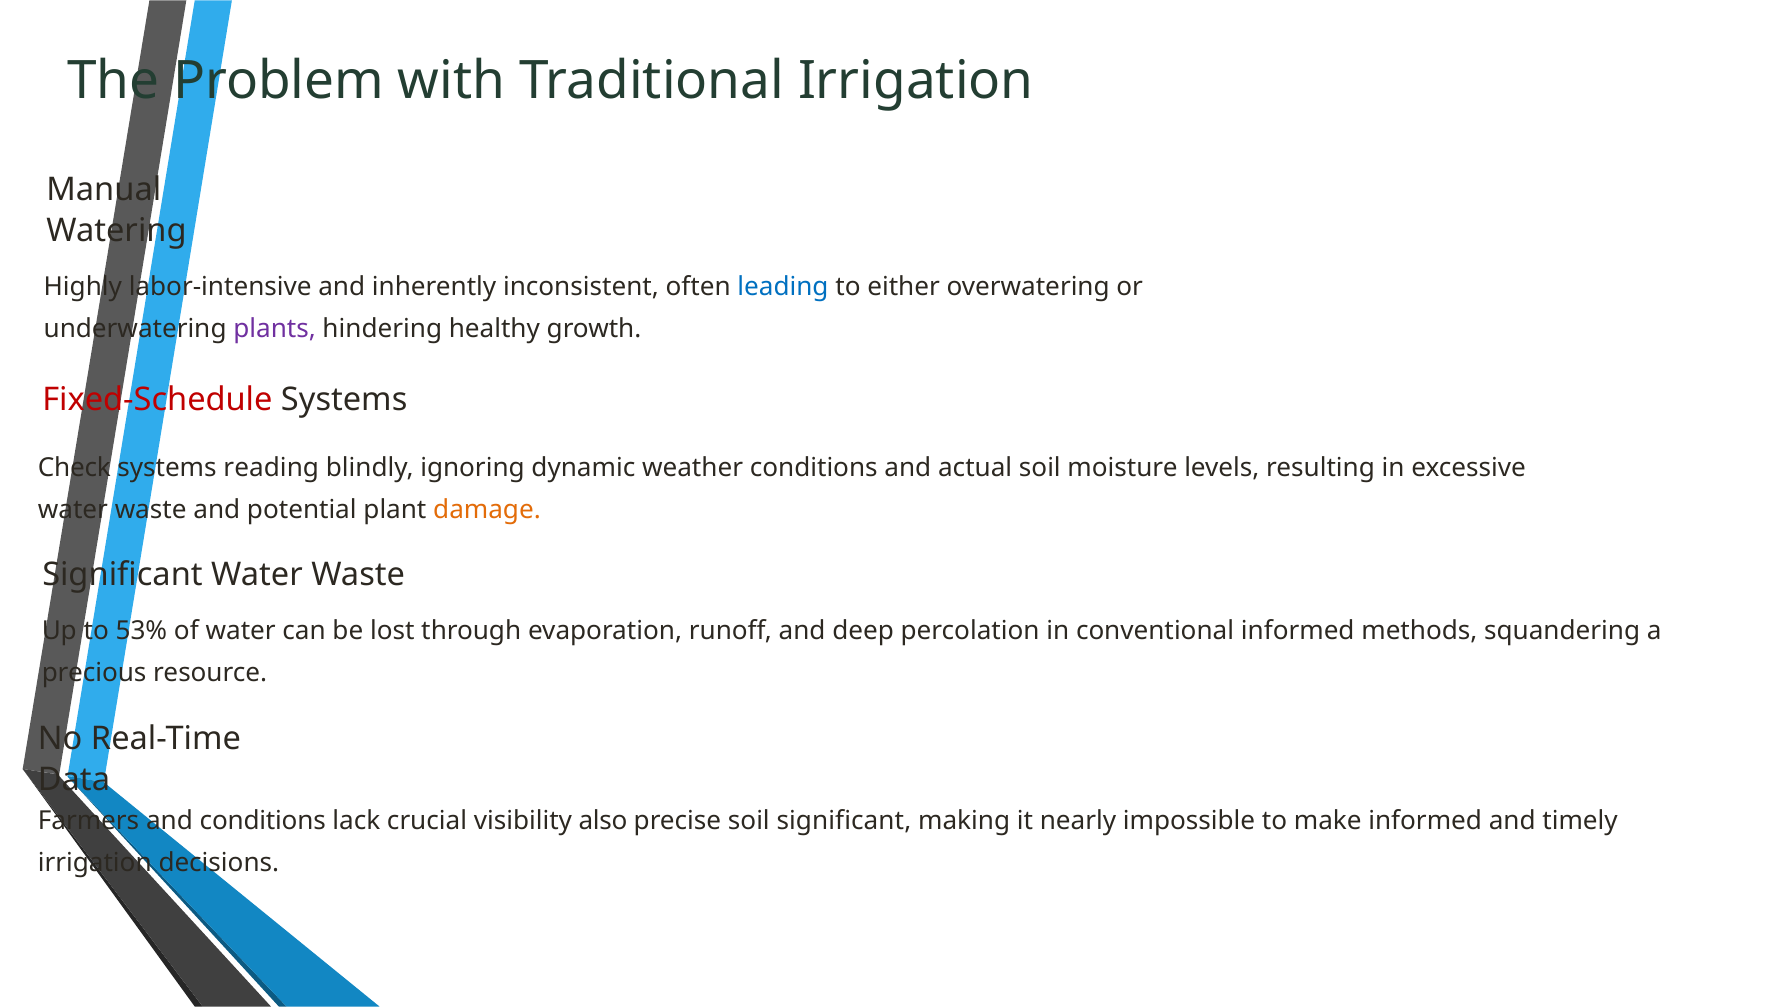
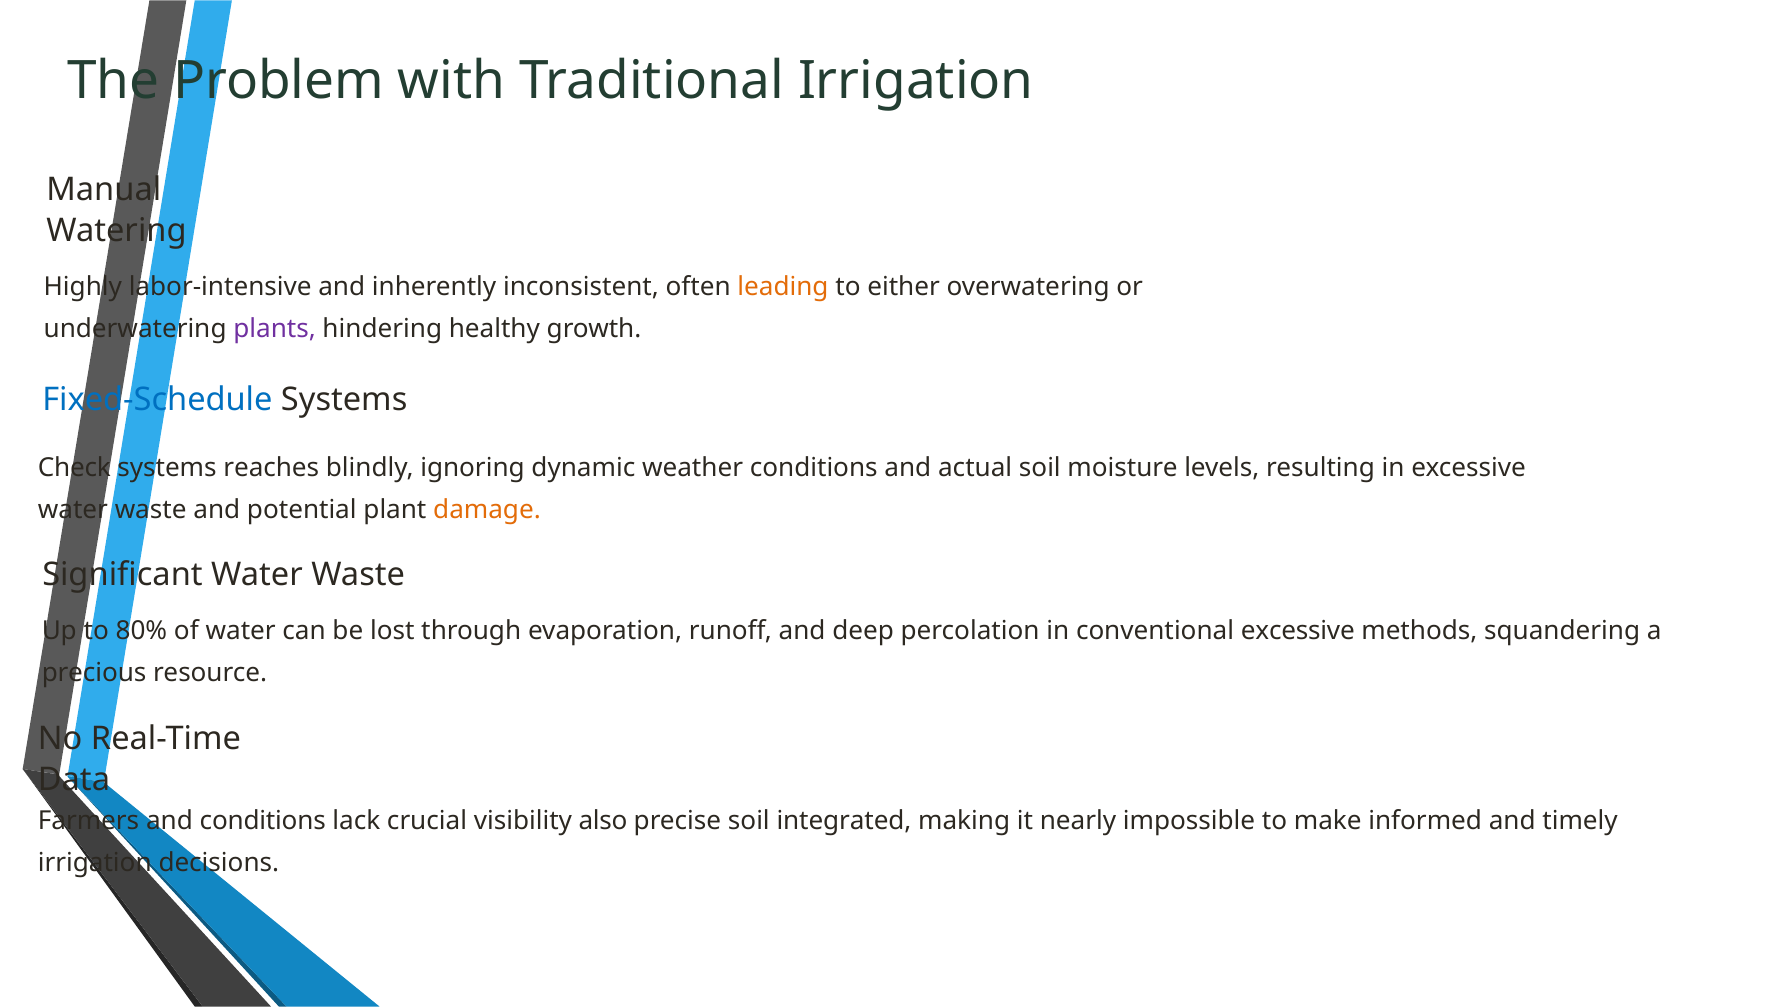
leading colour: blue -> orange
Fixed-Schedule colour: red -> blue
reading: reading -> reaches
53%: 53% -> 80%
conventional informed: informed -> excessive
soil significant: significant -> integrated
